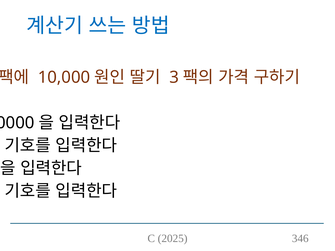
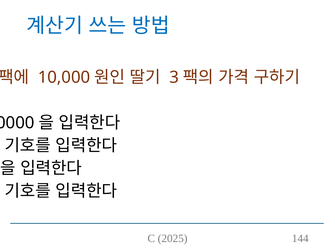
346: 346 -> 144
